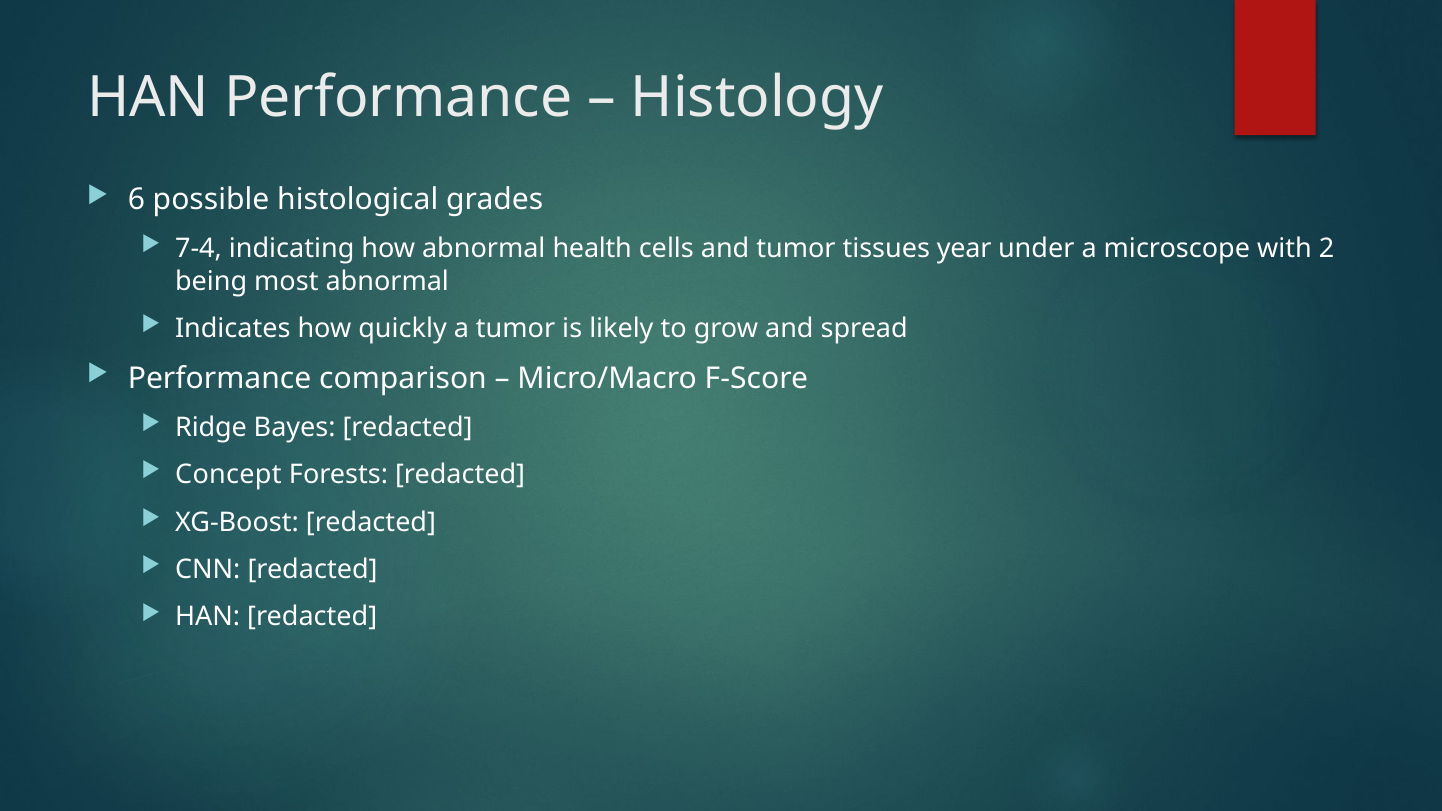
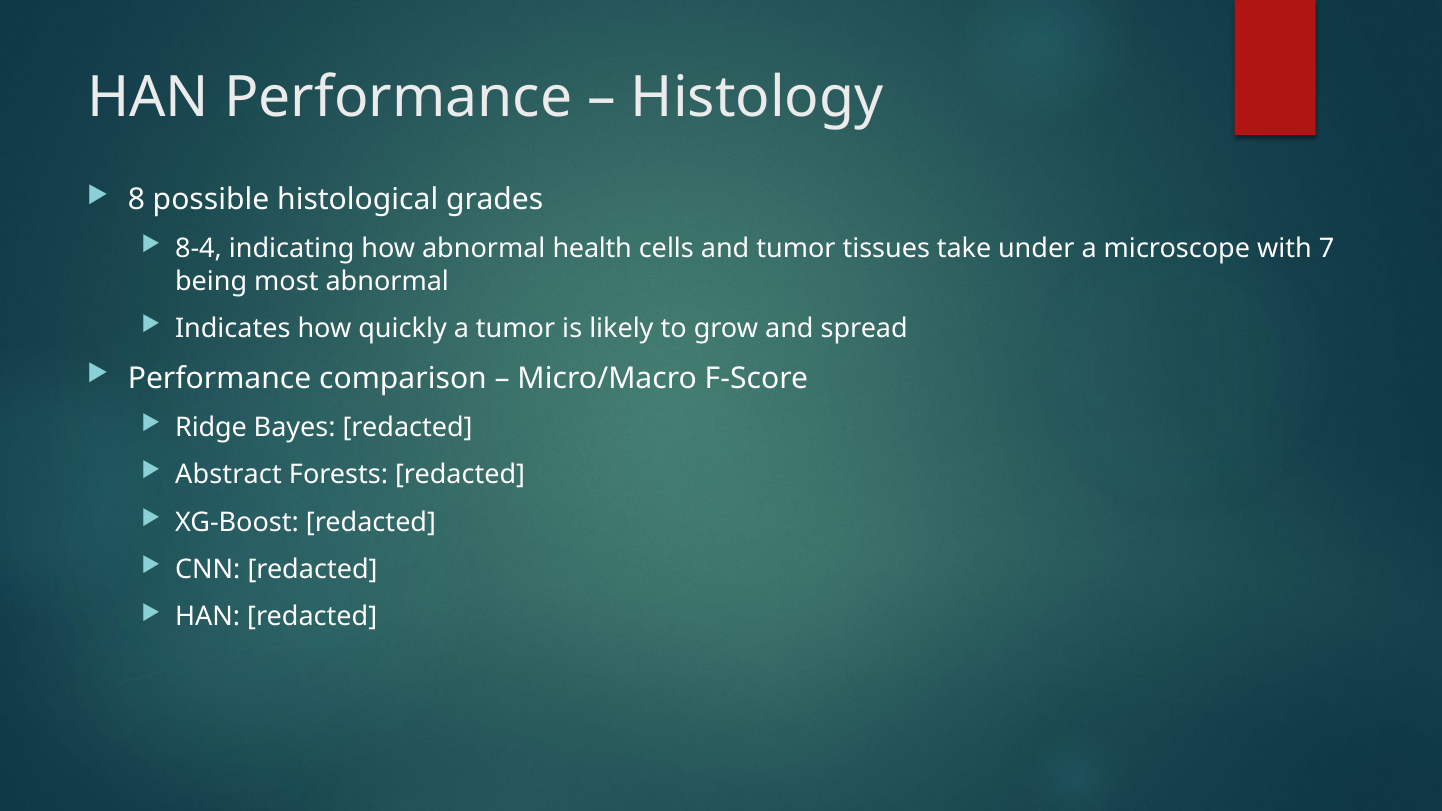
6: 6 -> 8
7-4: 7-4 -> 8-4
year: year -> take
2: 2 -> 7
Concept: Concept -> Abstract
